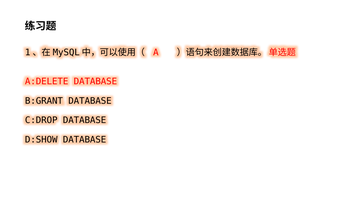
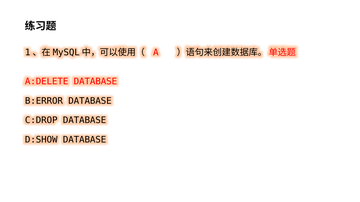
B:GRANT: B:GRANT -> B:ERROR
